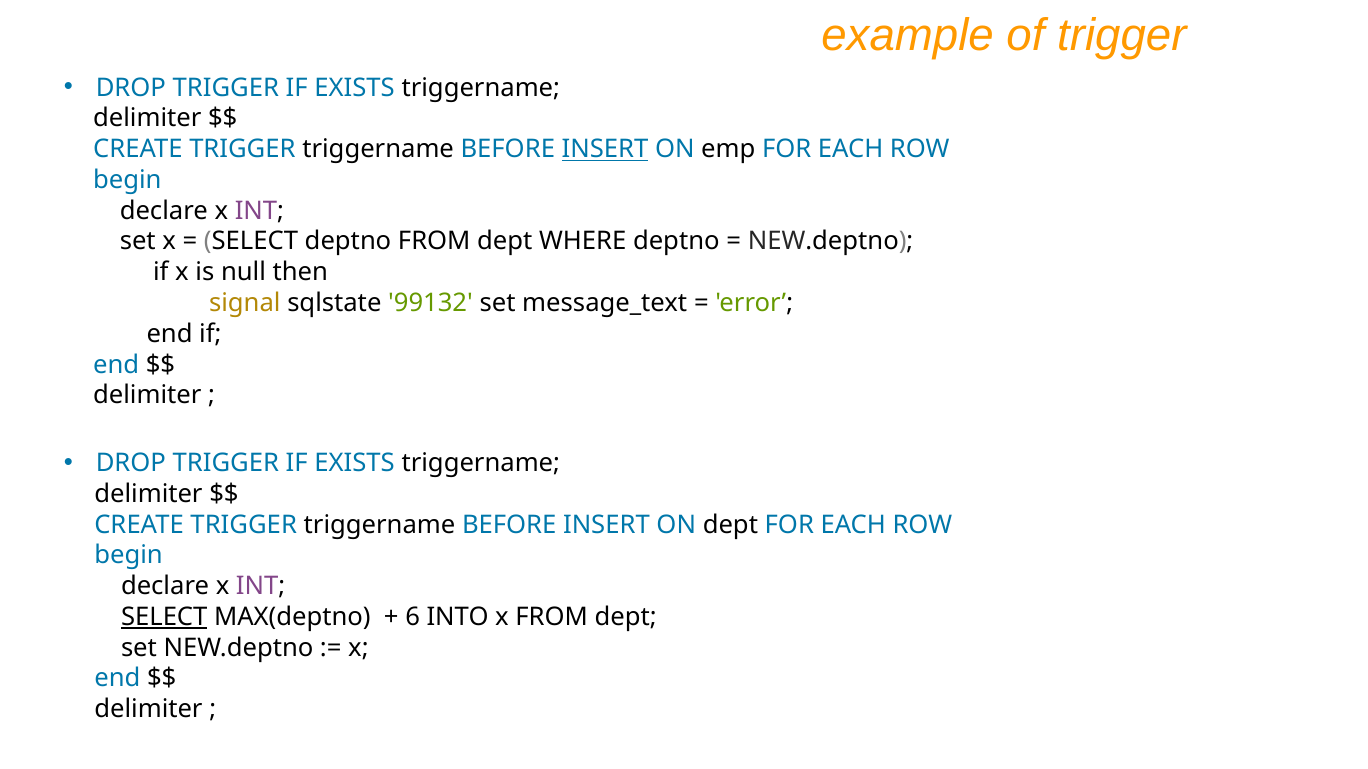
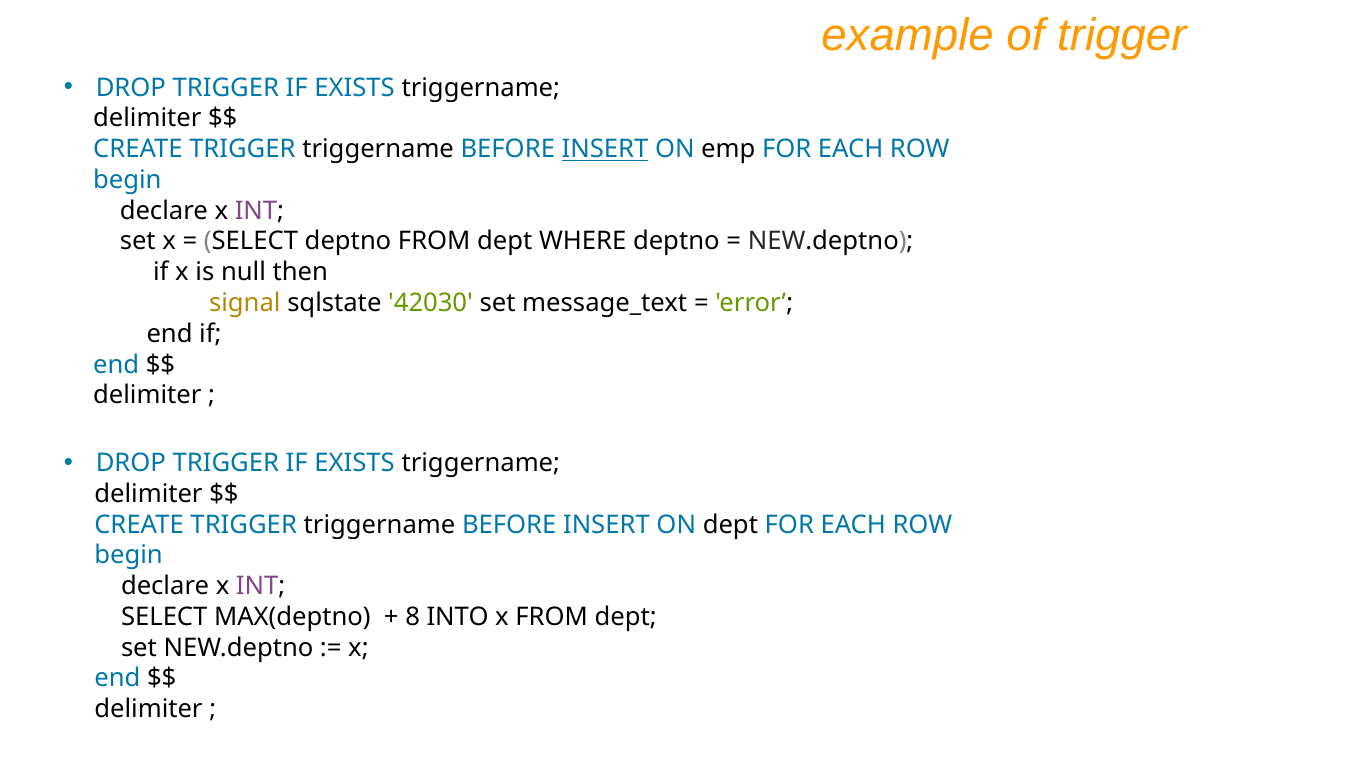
99132: 99132 -> 42030
SELECT at (164, 617) underline: present -> none
6: 6 -> 8
